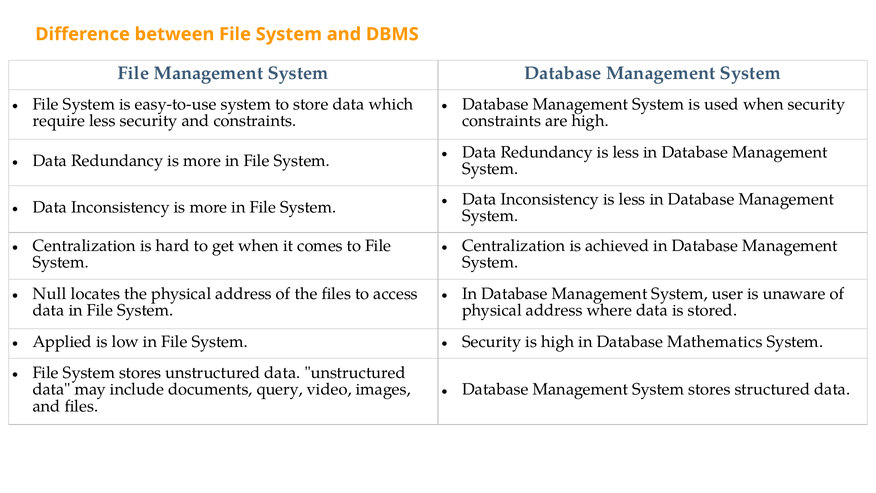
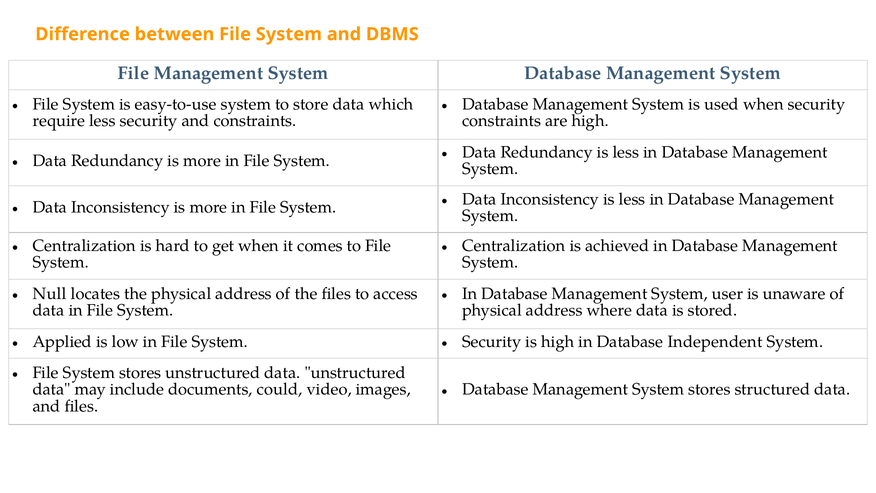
Mathematics: Mathematics -> Independent
query: query -> could
